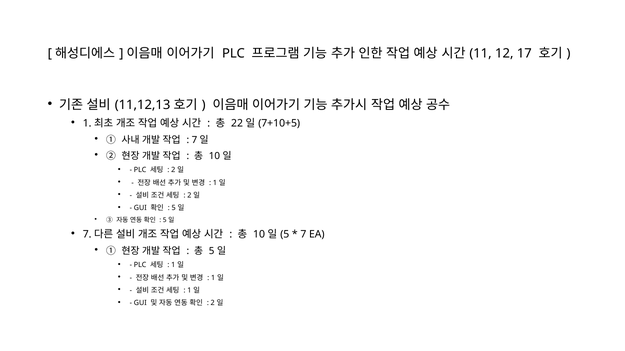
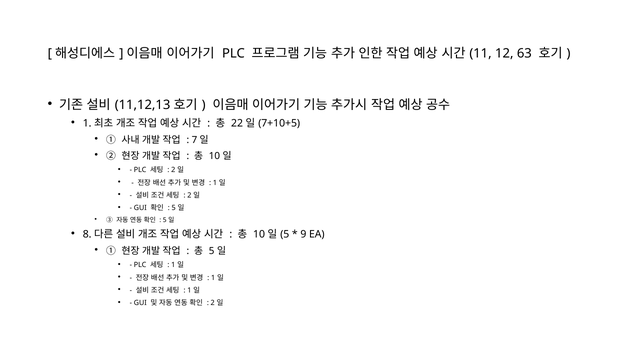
17: 17 -> 63
7 at (87, 235): 7 -> 8
7 at (303, 235): 7 -> 9
